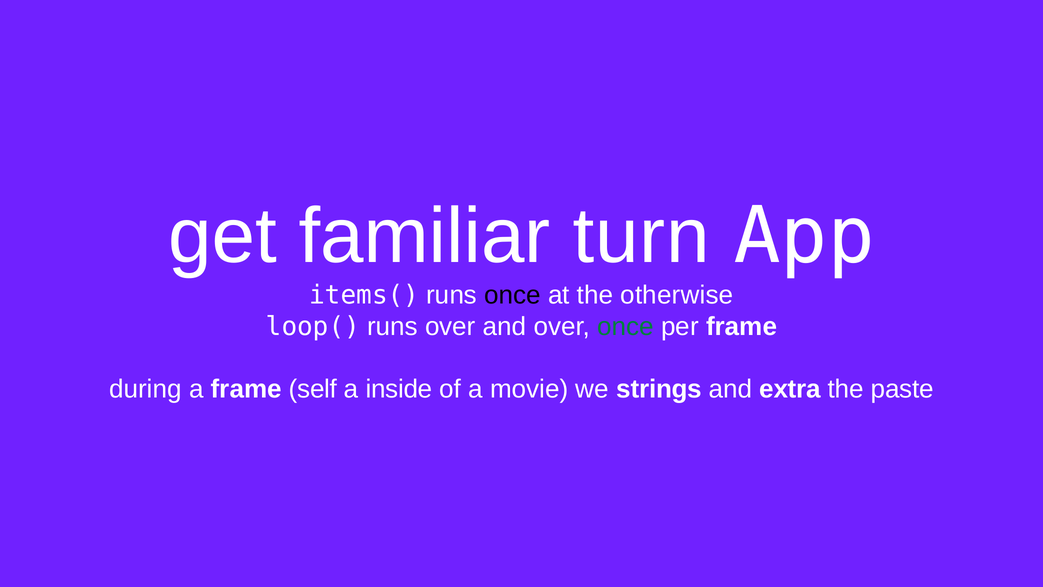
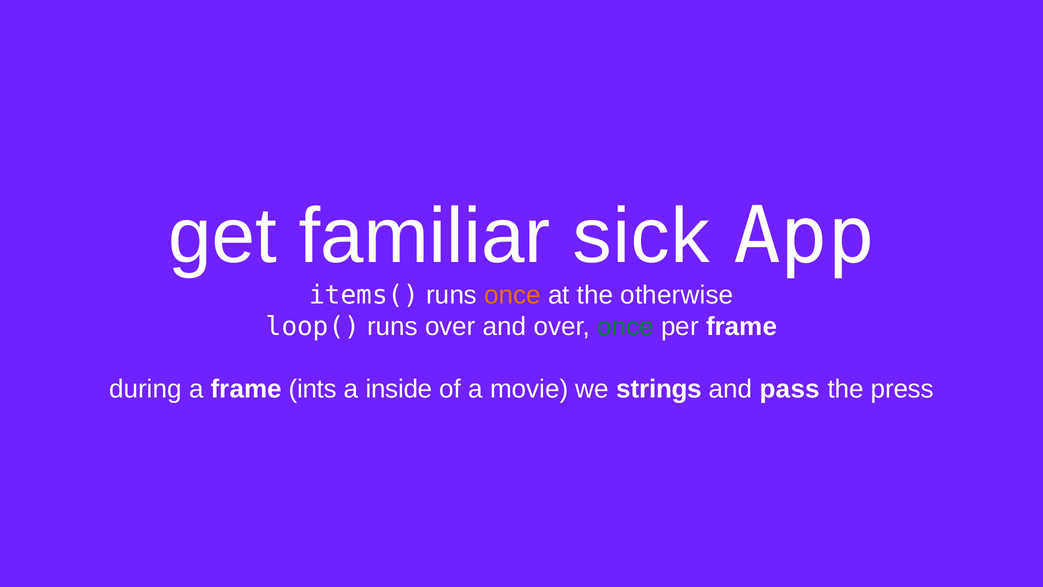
turn: turn -> sick
once at (513, 295) colour: black -> orange
self: self -> ints
extra: extra -> pass
paste: paste -> press
